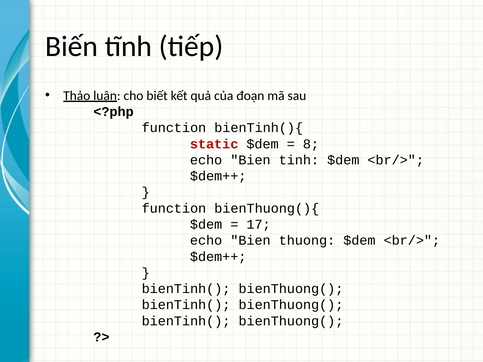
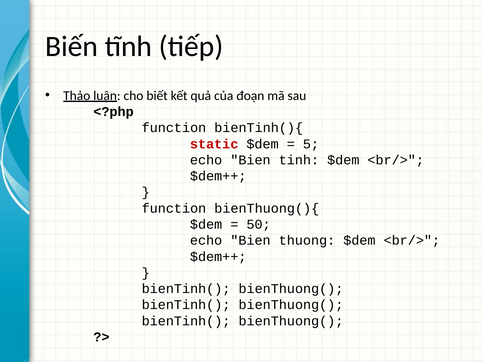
8: 8 -> 5
17: 17 -> 50
